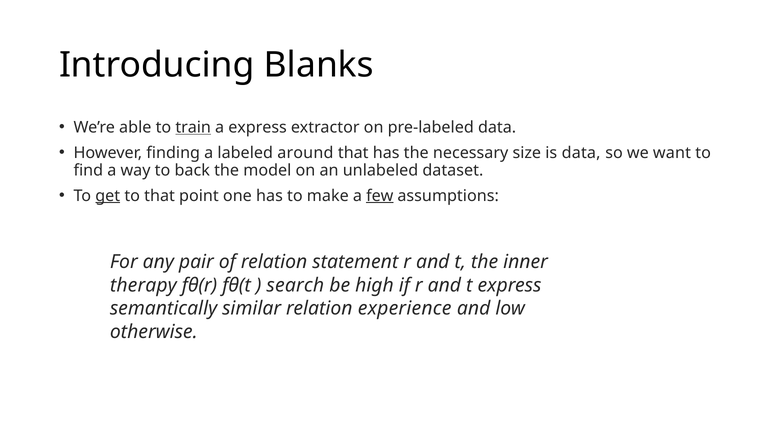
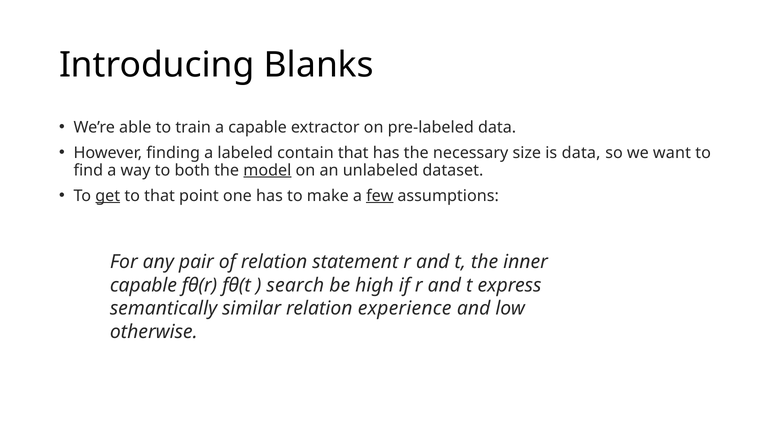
train underline: present -> none
a express: express -> capable
around: around -> contain
back: back -> both
model underline: none -> present
therapy at (143, 286): therapy -> capable
